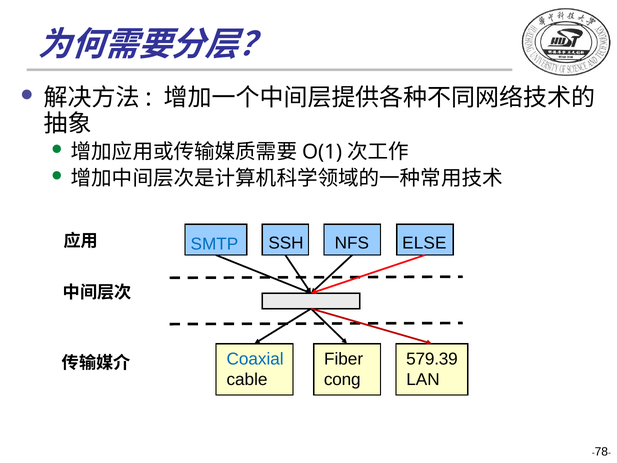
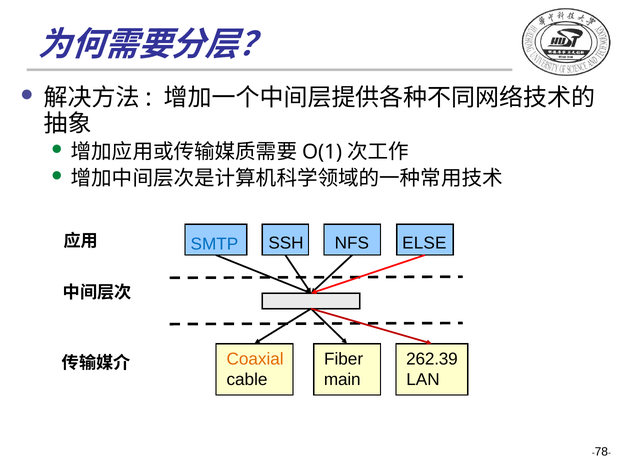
Coaxial colour: blue -> orange
579.39: 579.39 -> 262.39
cong: cong -> main
